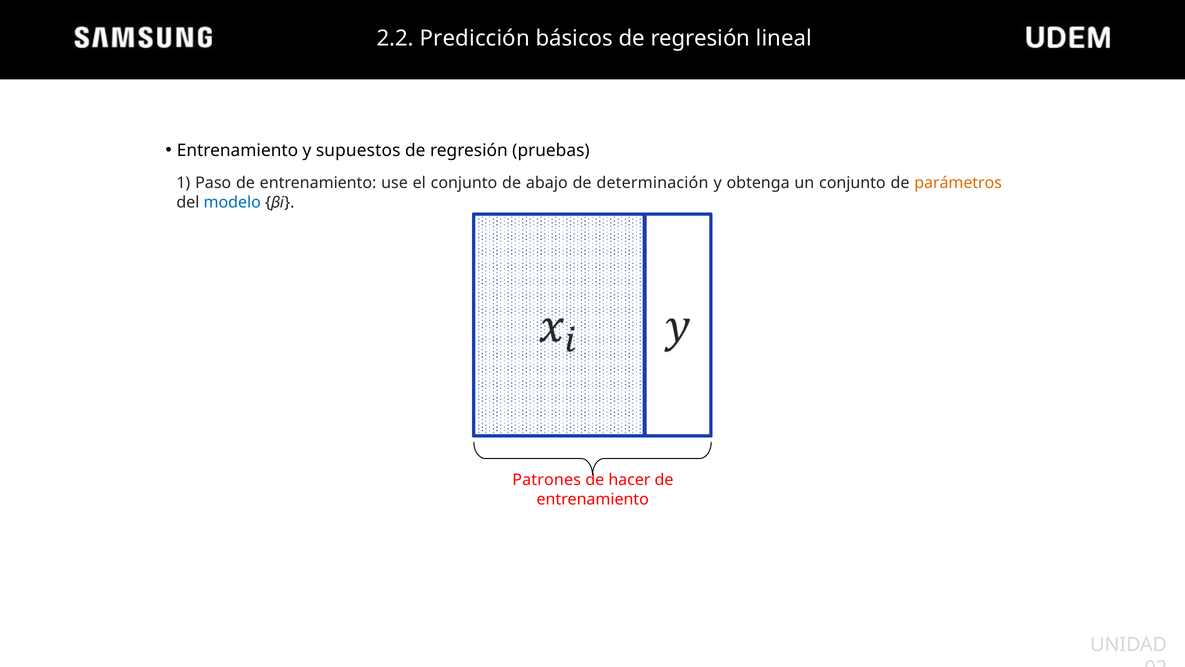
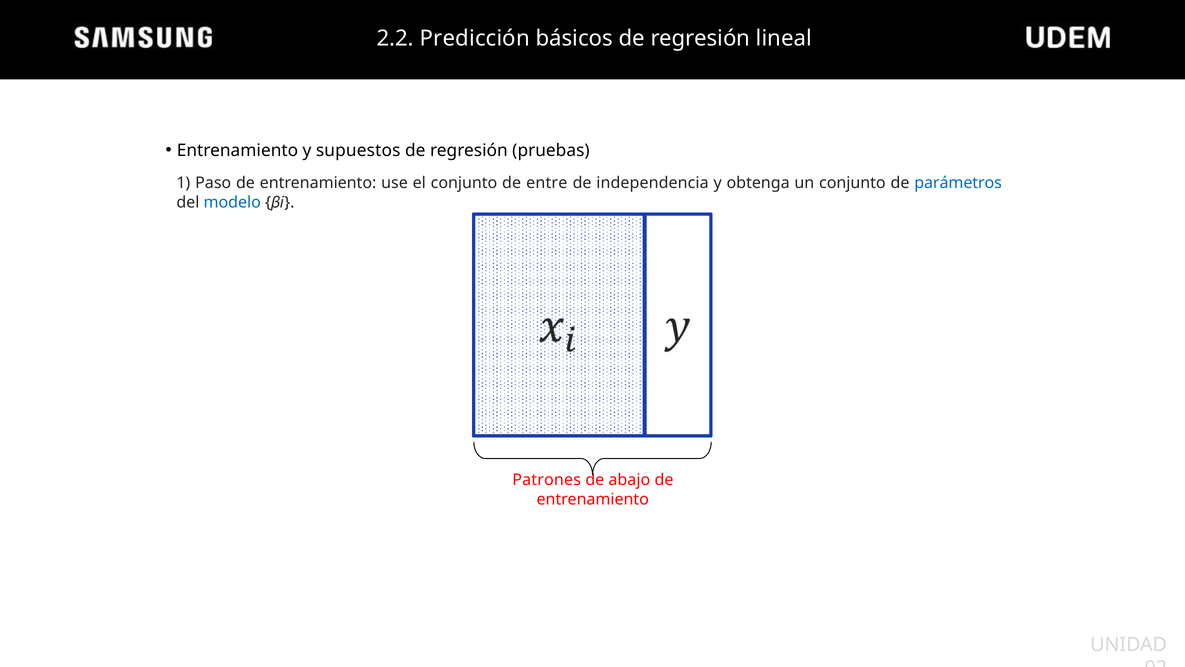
abajo: abajo -> entre
determinación: determinación -> independencia
parámetros colour: orange -> blue
hacer: hacer -> abajo
